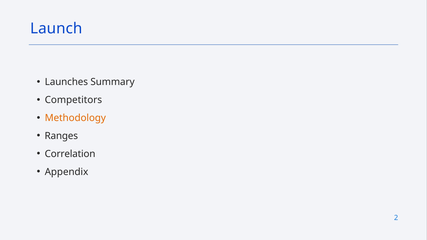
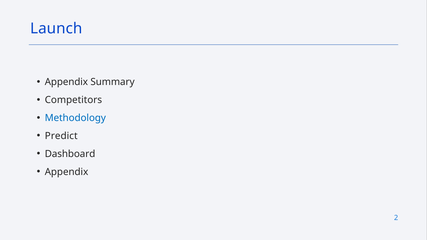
Launches at (66, 82): Launches -> Appendix
Methodology colour: orange -> blue
Ranges: Ranges -> Predict
Correlation: Correlation -> Dashboard
